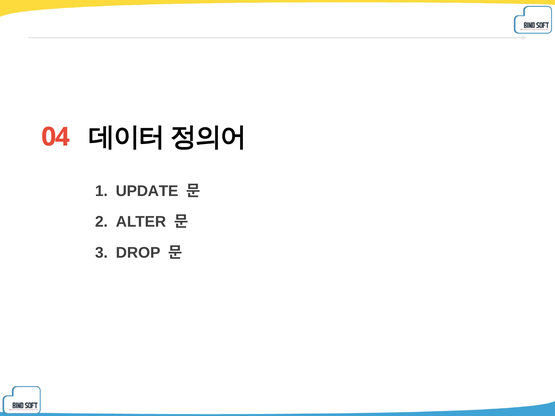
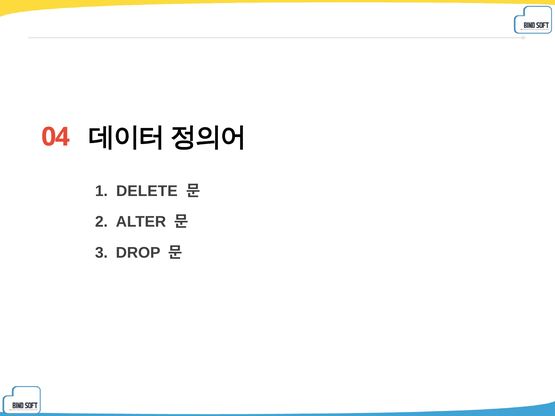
UPDATE: UPDATE -> DELETE
